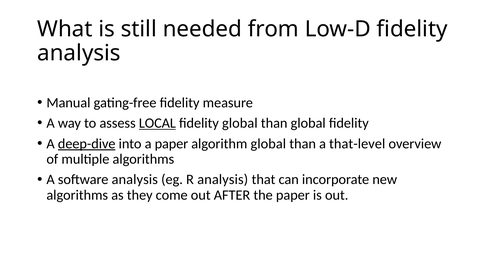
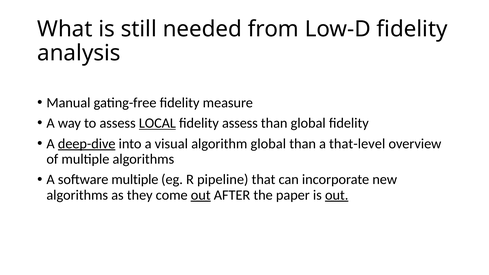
fidelity global: global -> assess
a paper: paper -> visual
software analysis: analysis -> multiple
R analysis: analysis -> pipeline
out at (201, 195) underline: none -> present
out at (337, 195) underline: none -> present
